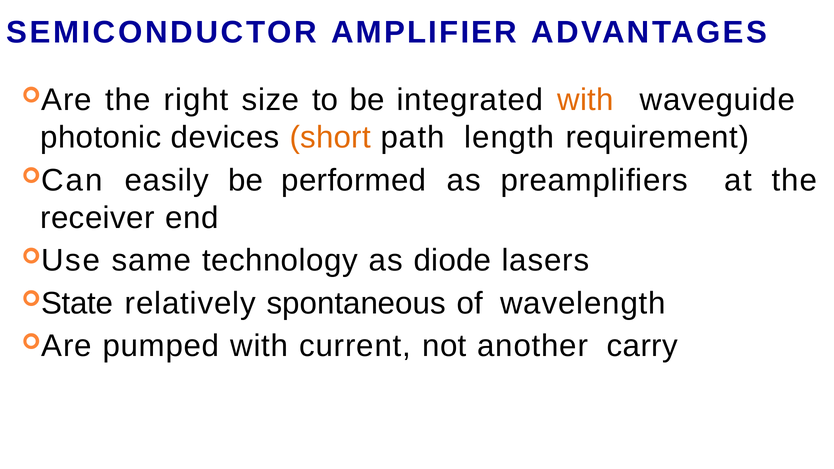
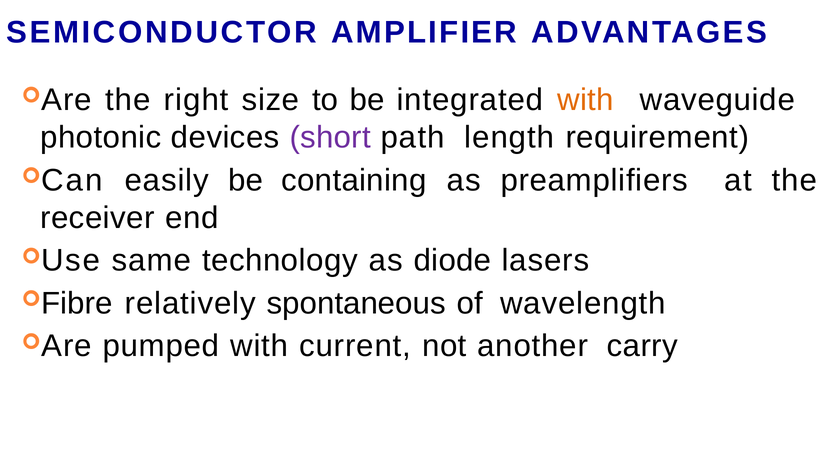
short colour: orange -> purple
performed: performed -> containing
State: State -> Fibre
